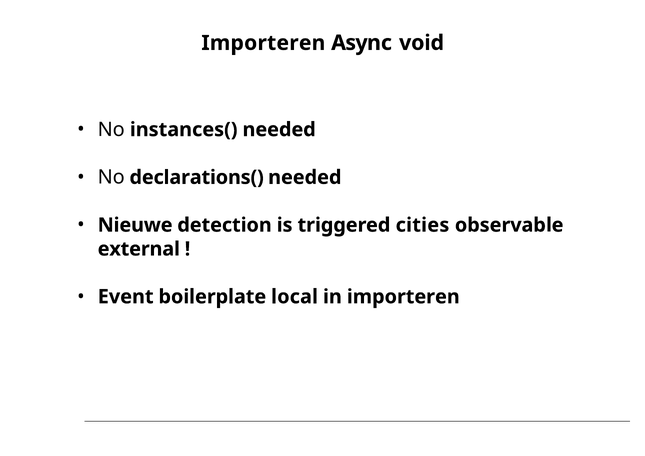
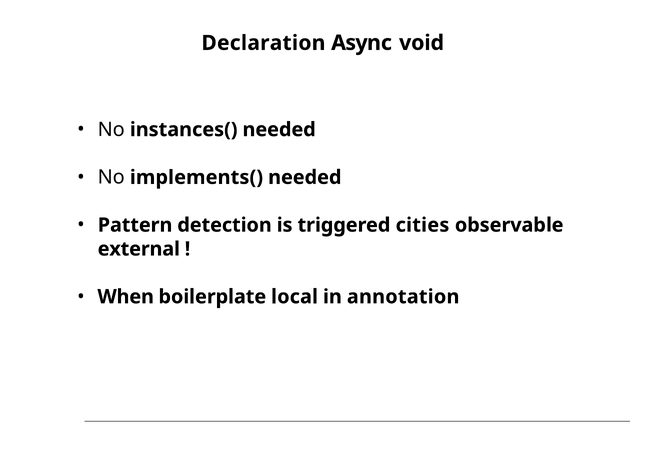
Importeren at (263, 43): Importeren -> Declaration
declarations(: declarations( -> implements(
Nieuwe: Nieuwe -> Pattern
Event: Event -> When
in importeren: importeren -> annotation
